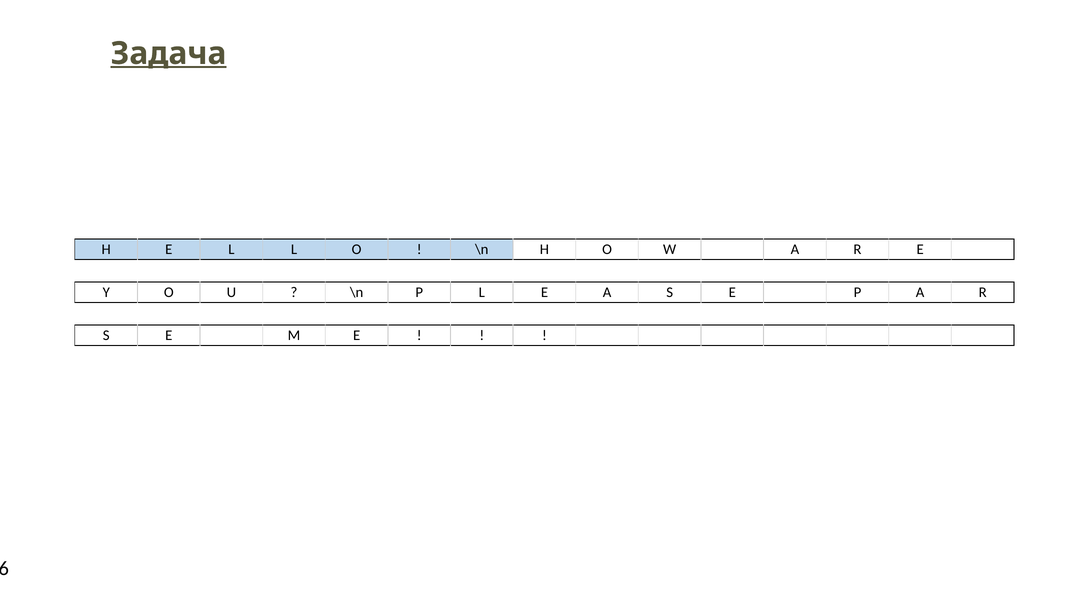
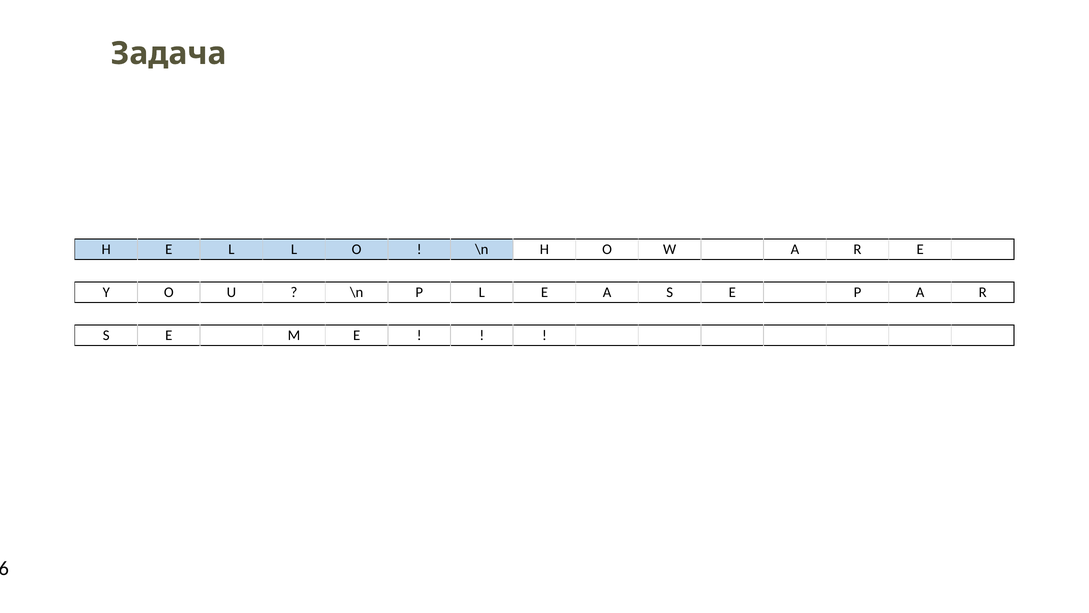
Задача underline: present -> none
